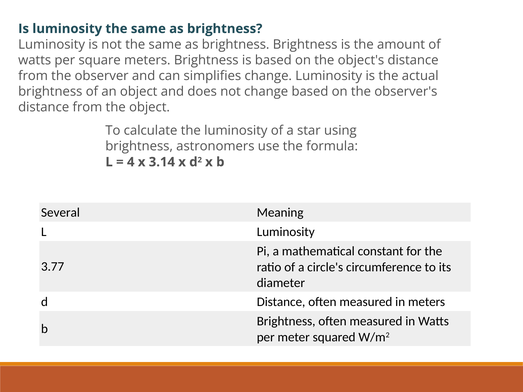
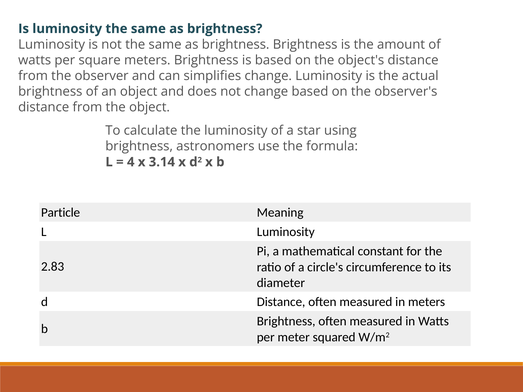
Several: Several -> Particle
3.77: 3.77 -> 2.83
